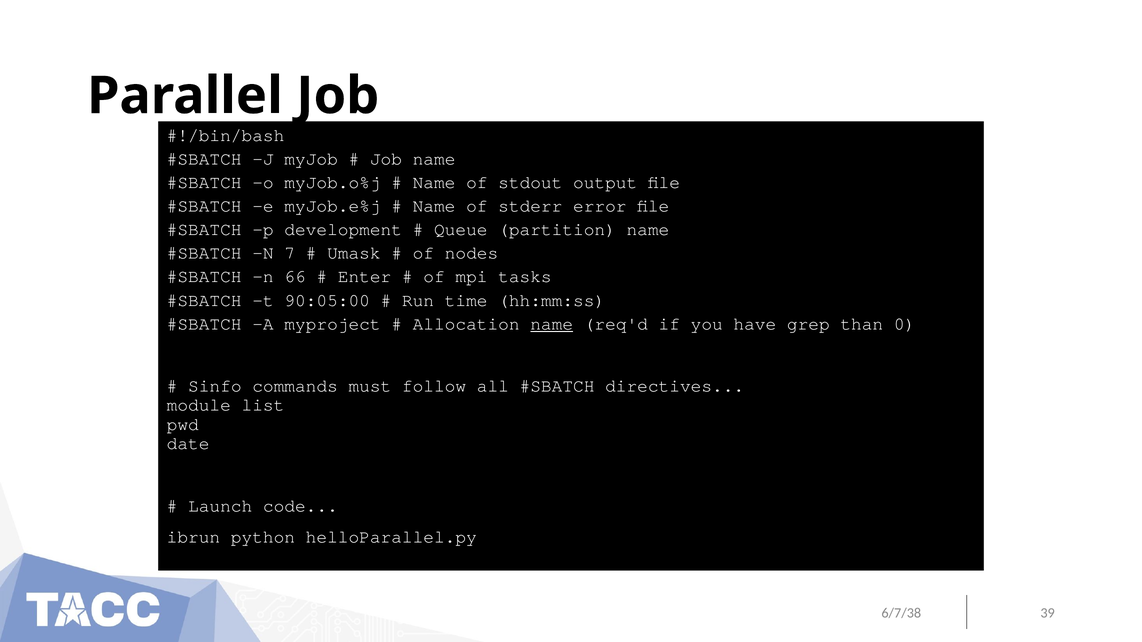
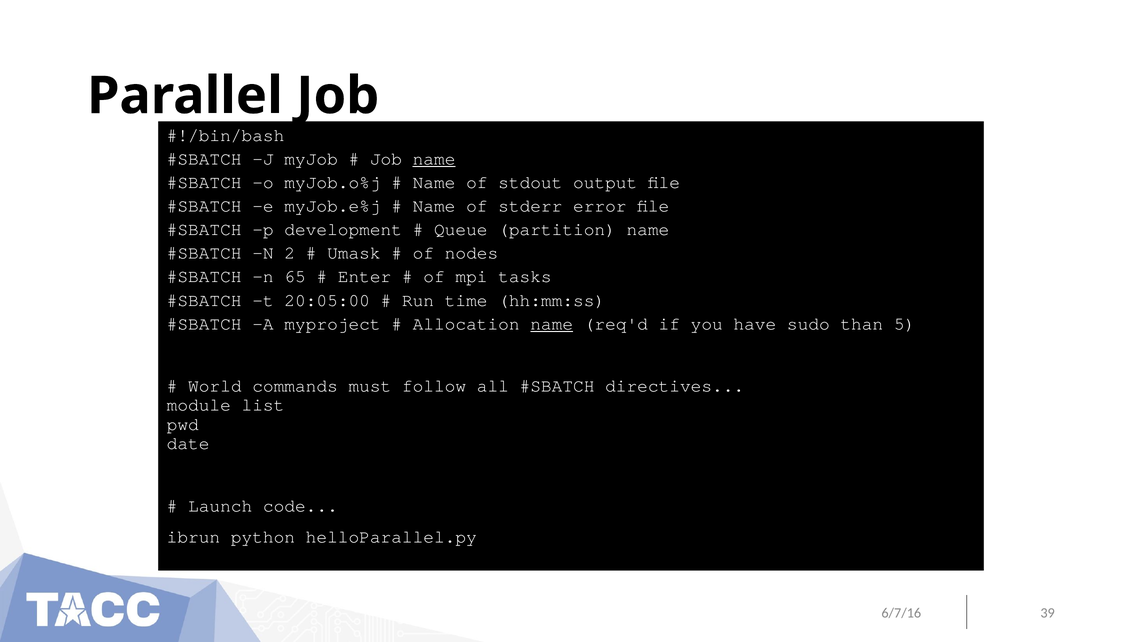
name at (434, 159) underline: none -> present
7: 7 -> 2
66: 66 -> 65
90:05:00: 90:05:00 -> 20:05:00
grep: grep -> sudo
0: 0 -> 5
Sinfo: Sinfo -> World
6/7/38: 6/7/38 -> 6/7/16
